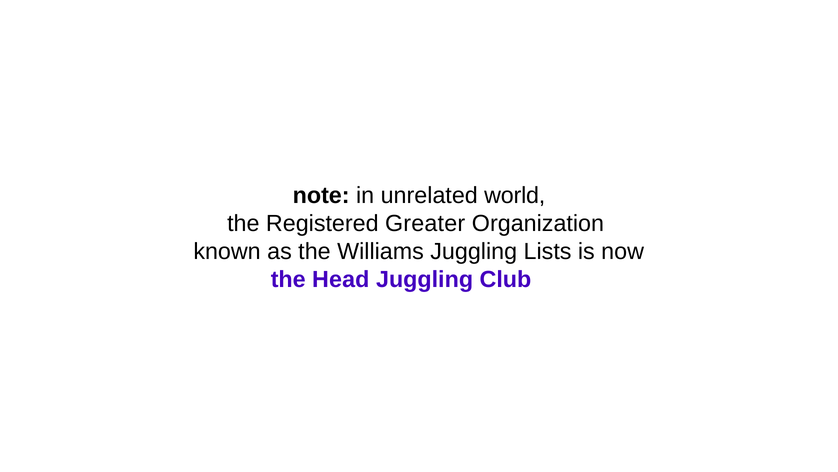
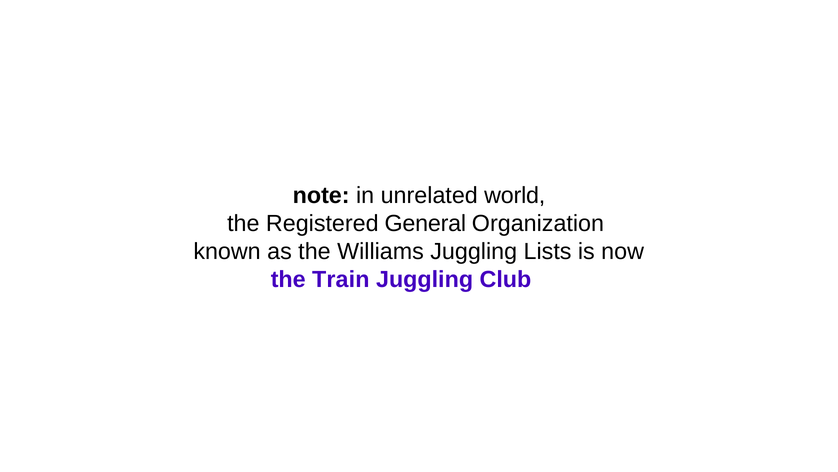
Greater: Greater -> General
Head: Head -> Train
